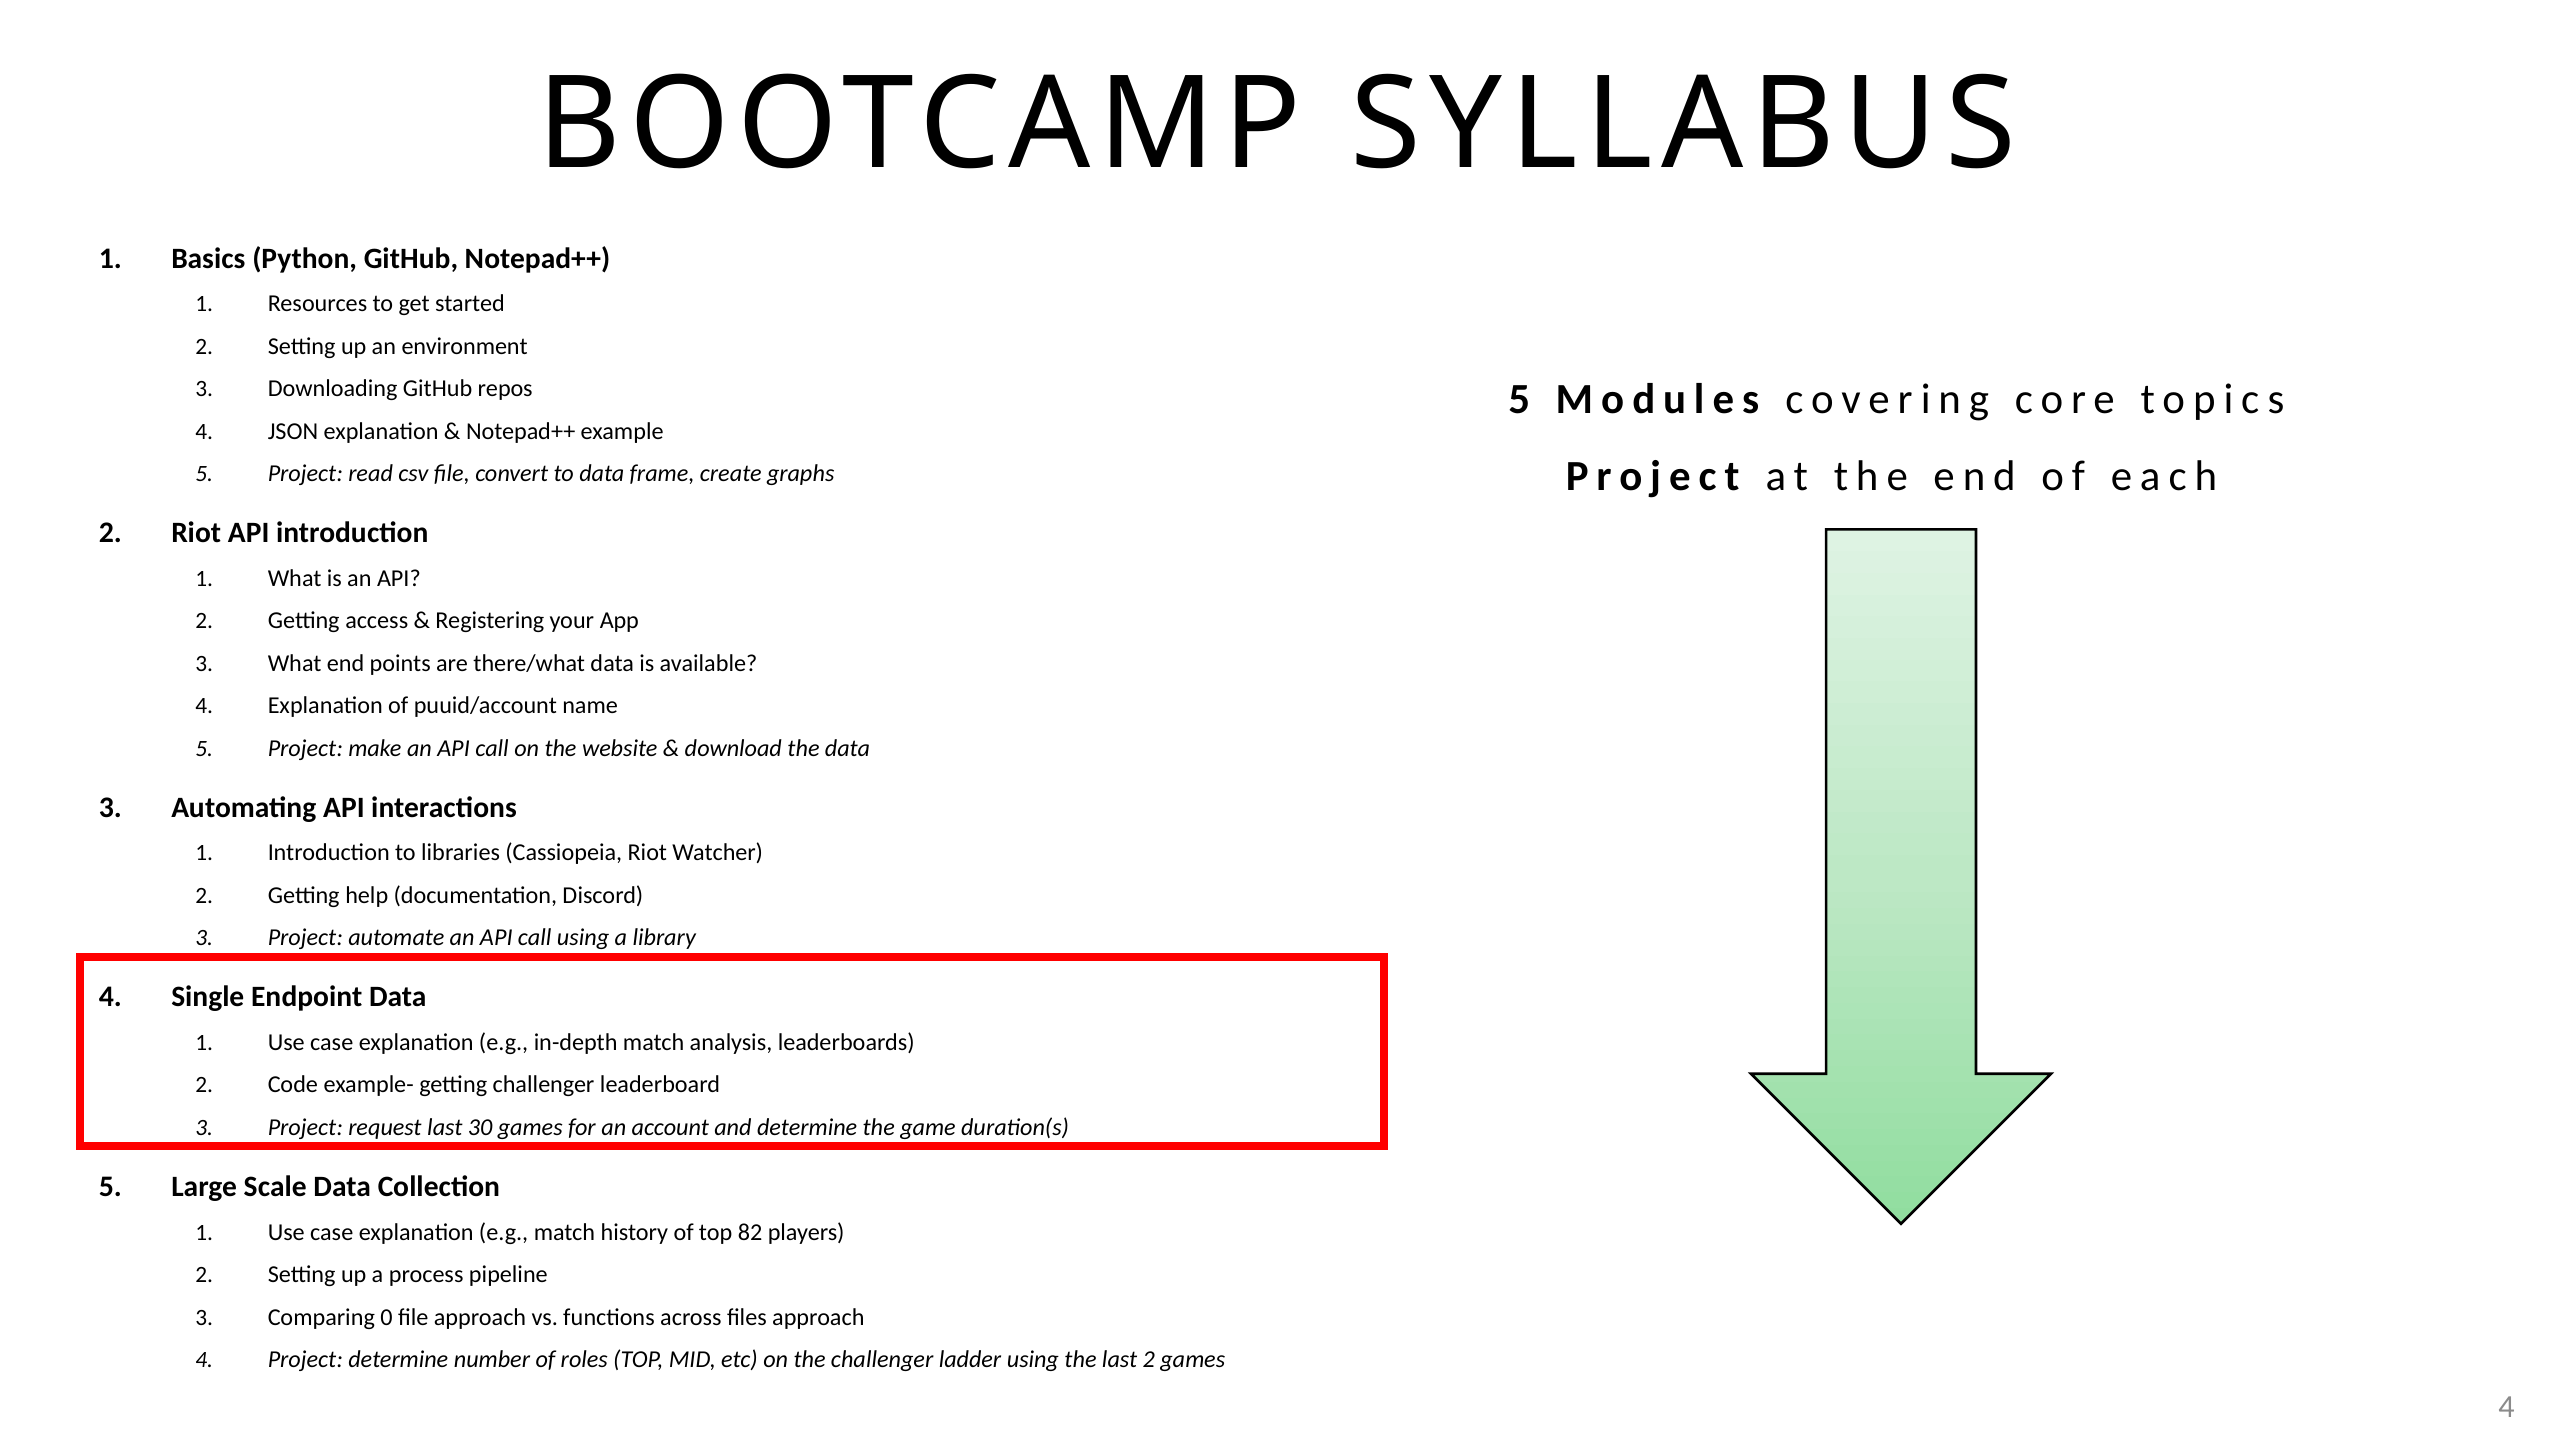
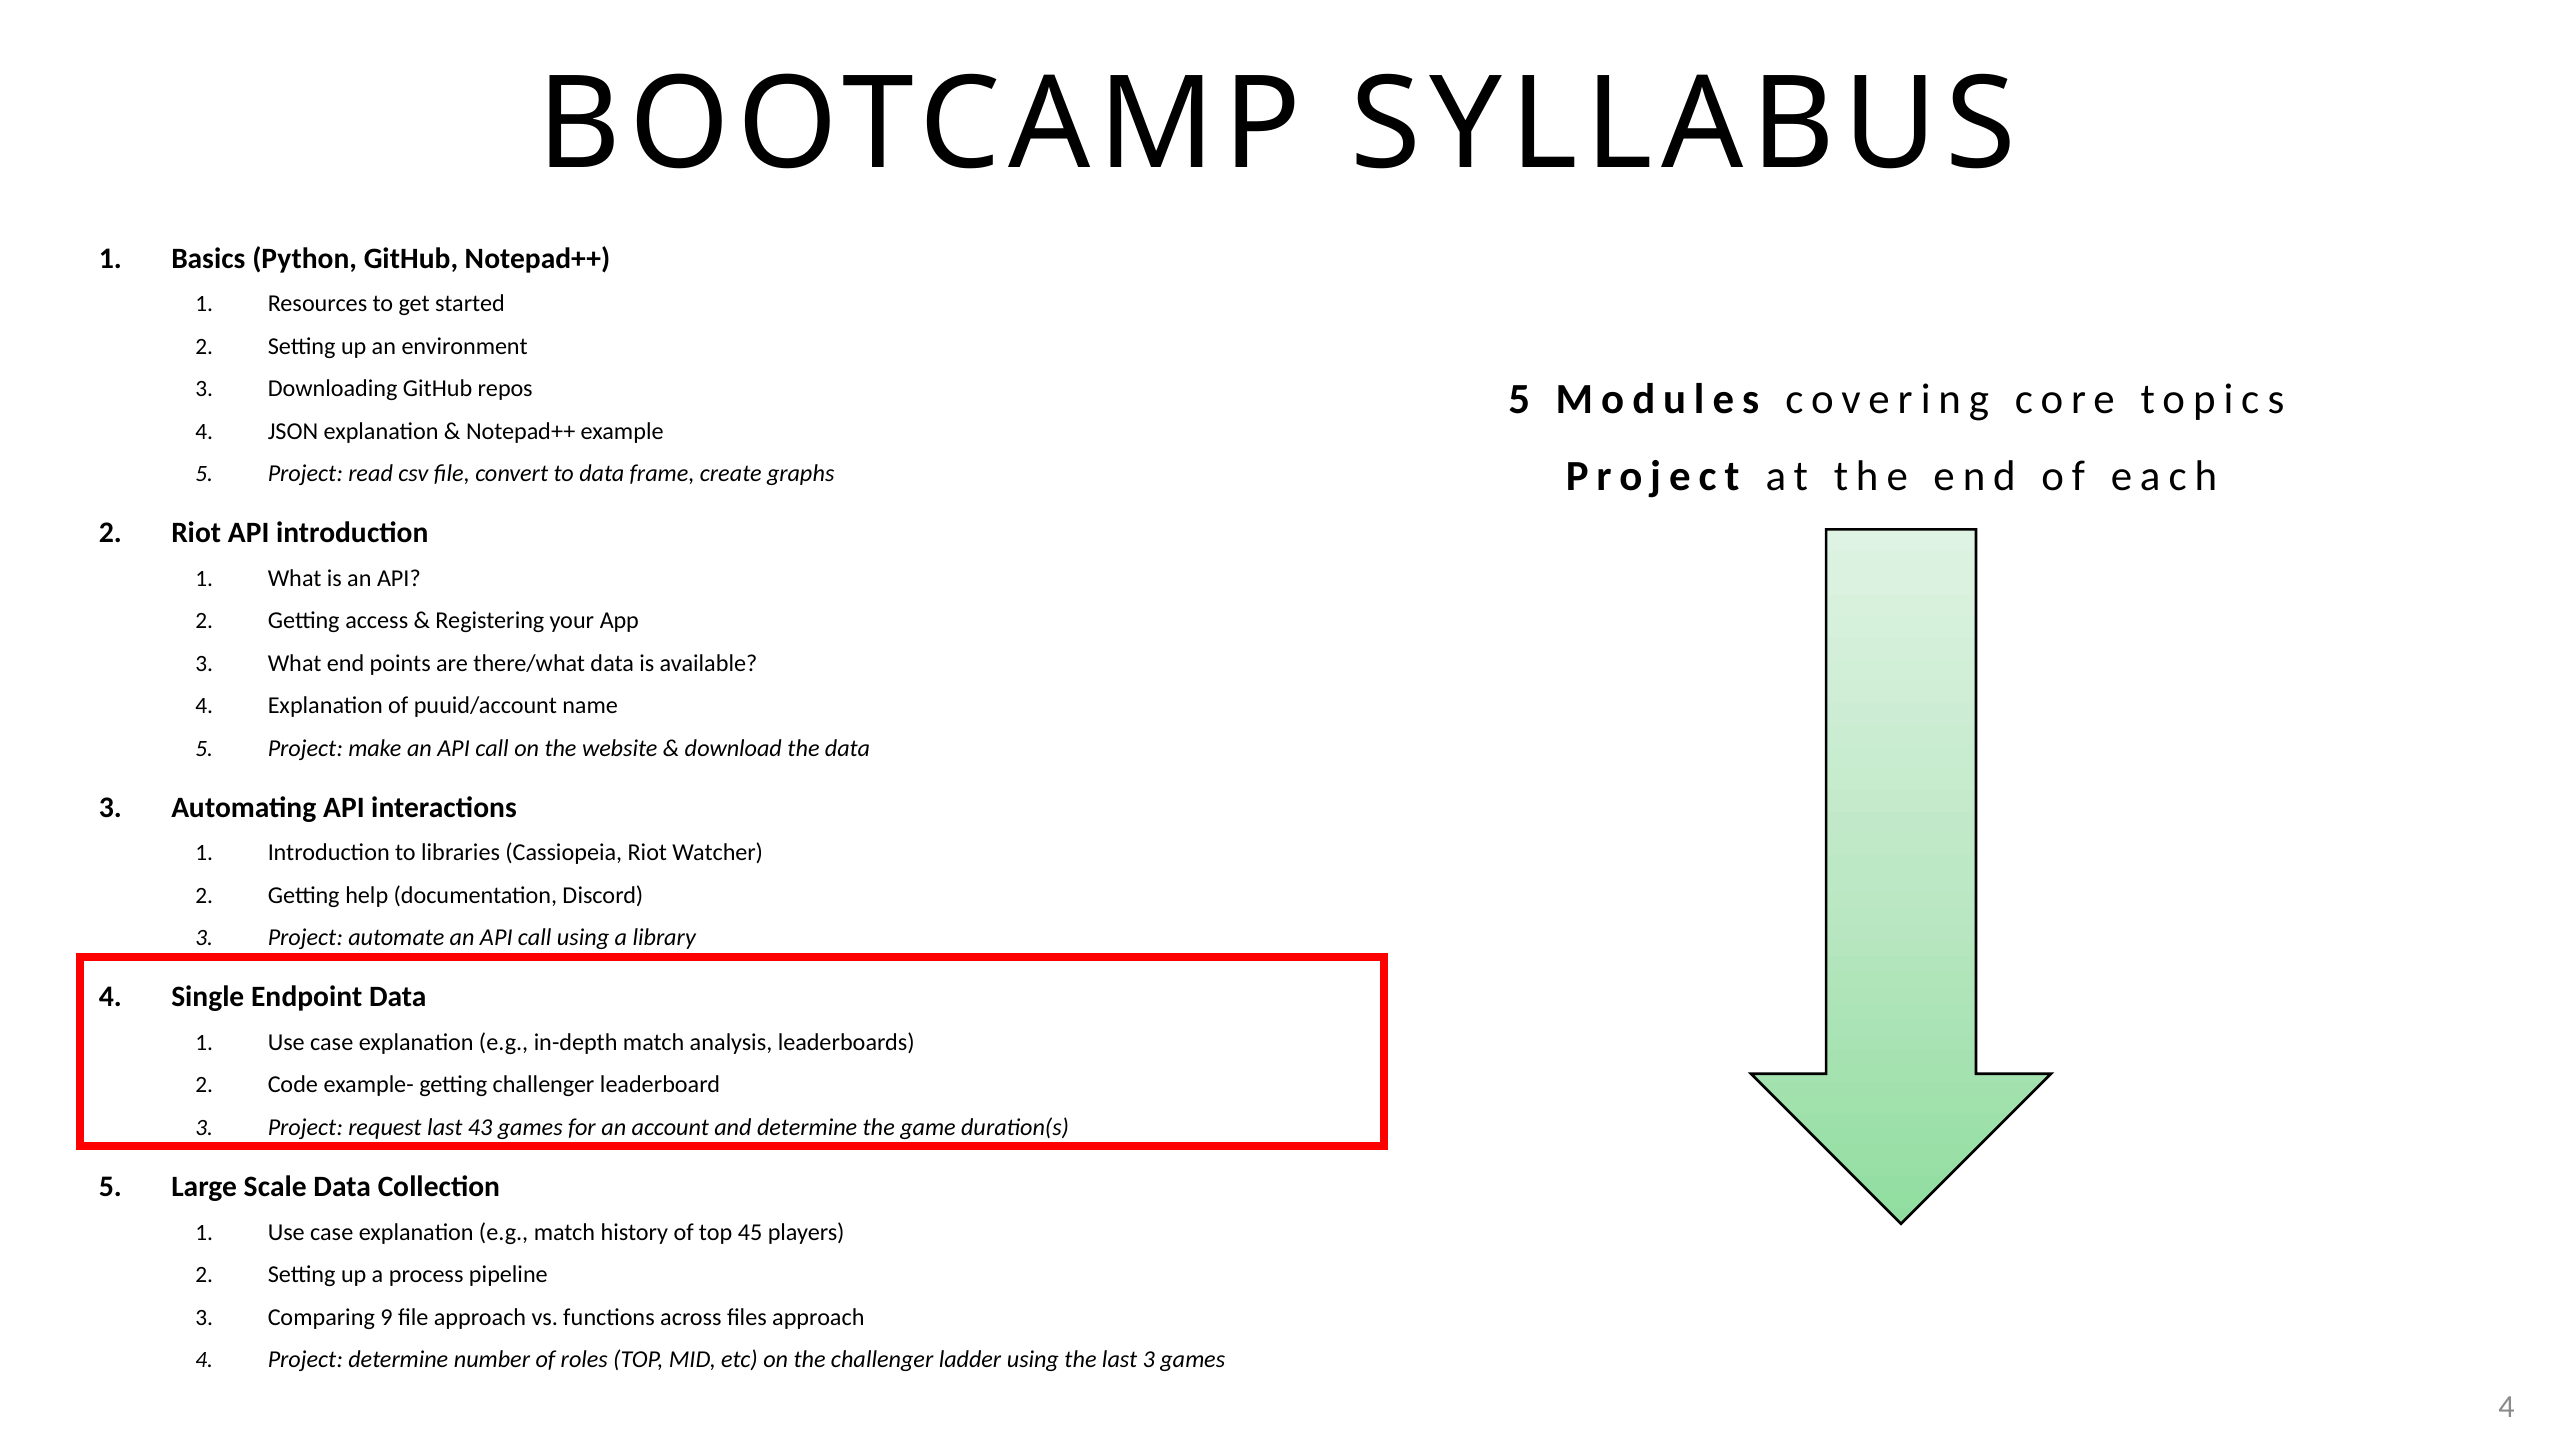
30: 30 -> 43
82: 82 -> 45
0: 0 -> 9
last 2: 2 -> 3
